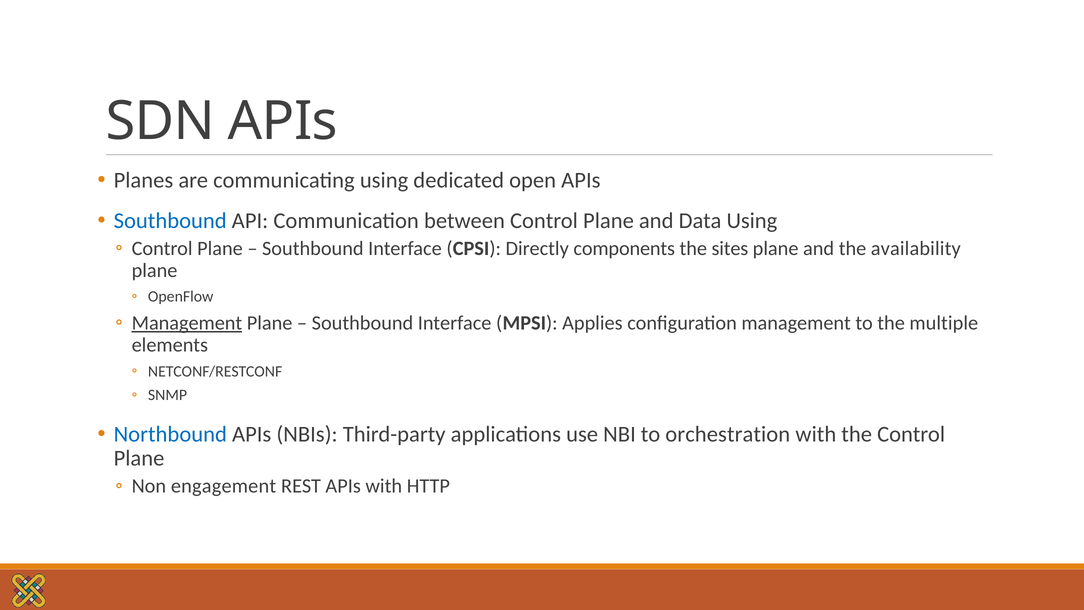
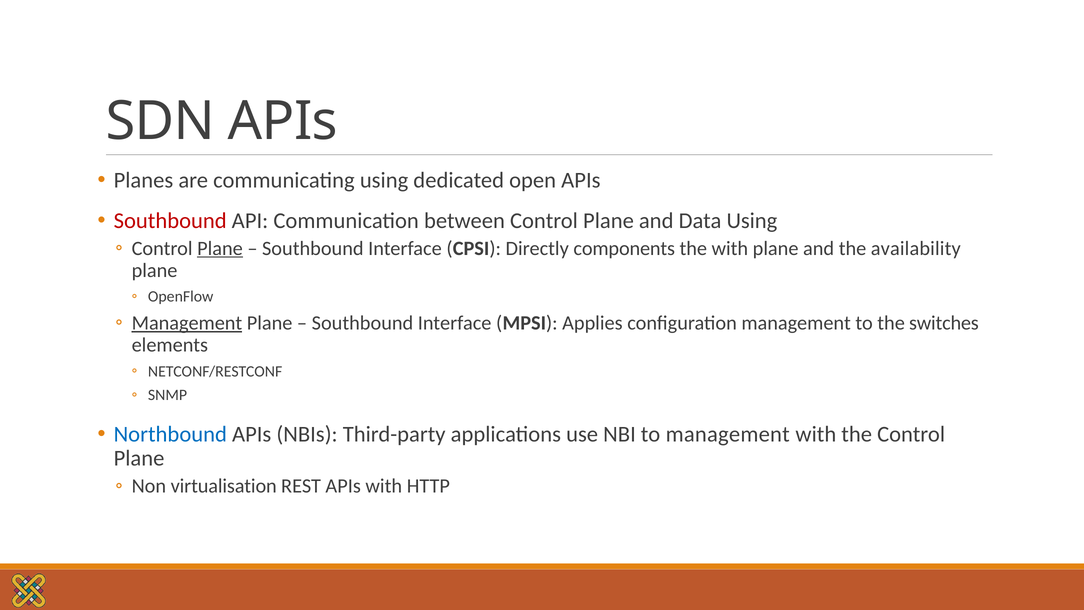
Southbound at (170, 221) colour: blue -> red
Plane at (220, 248) underline: none -> present
the sites: sites -> with
multiple: multiple -> switches
to orchestration: orchestration -> management
engagement: engagement -> virtualisation
